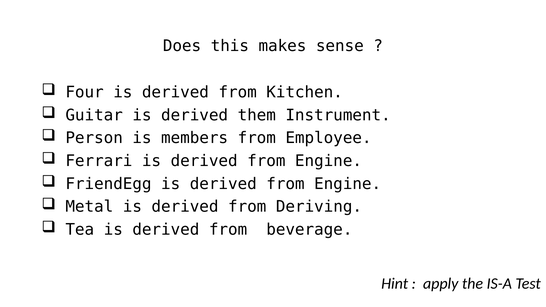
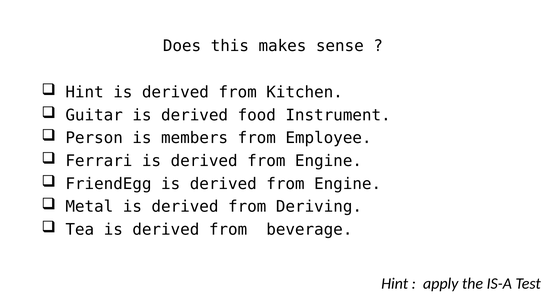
Four at (85, 92): Four -> Hint
them: them -> food
